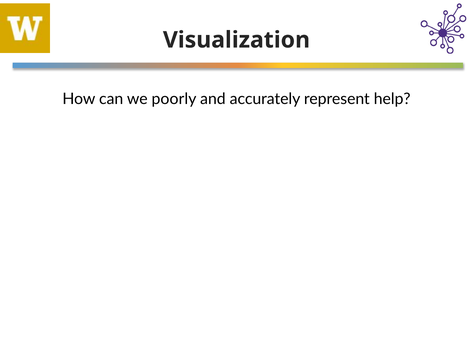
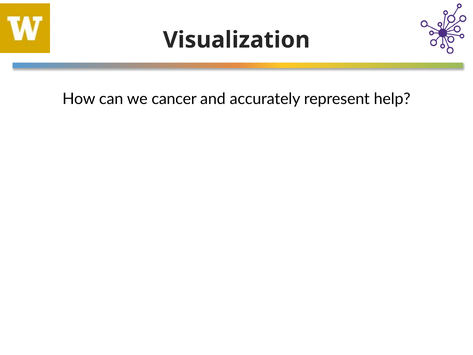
poorly: poorly -> cancer
